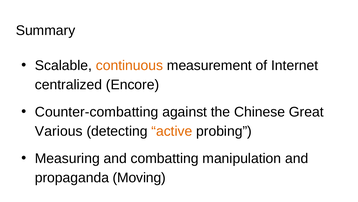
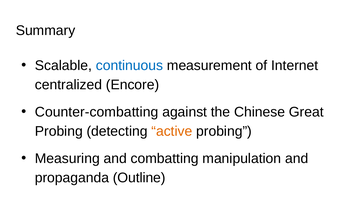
continuous colour: orange -> blue
Various at (59, 131): Various -> Probing
Moving: Moving -> Outline
